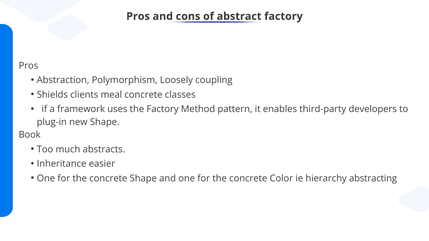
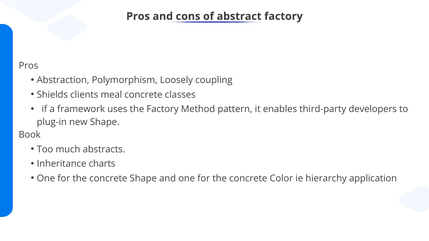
easier: easier -> charts
abstracting: abstracting -> application
